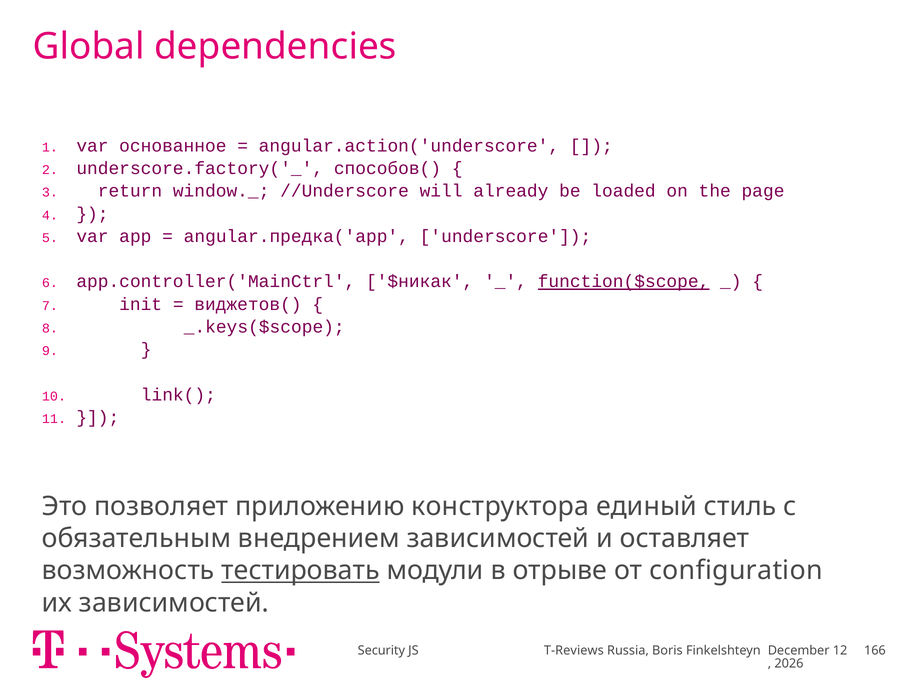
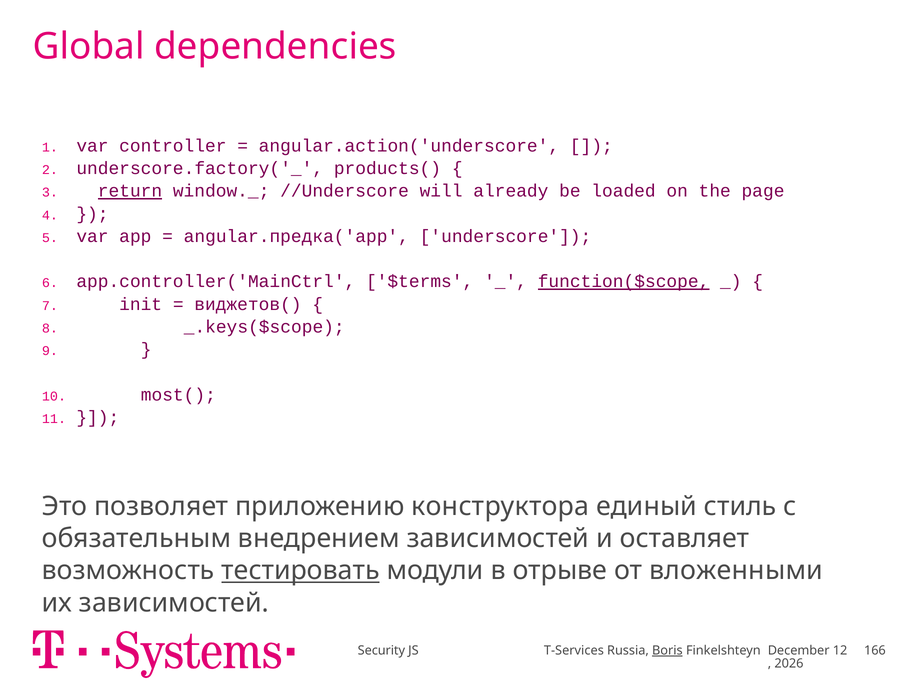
основанное: основанное -> controller
способов(: способов( -> products(
return underline: none -> present
$никак: $никак -> $terms
link(: link( -> most(
configuration: configuration -> вложенными
T-Reviews: T-Reviews -> T-Services
Boris underline: none -> present
